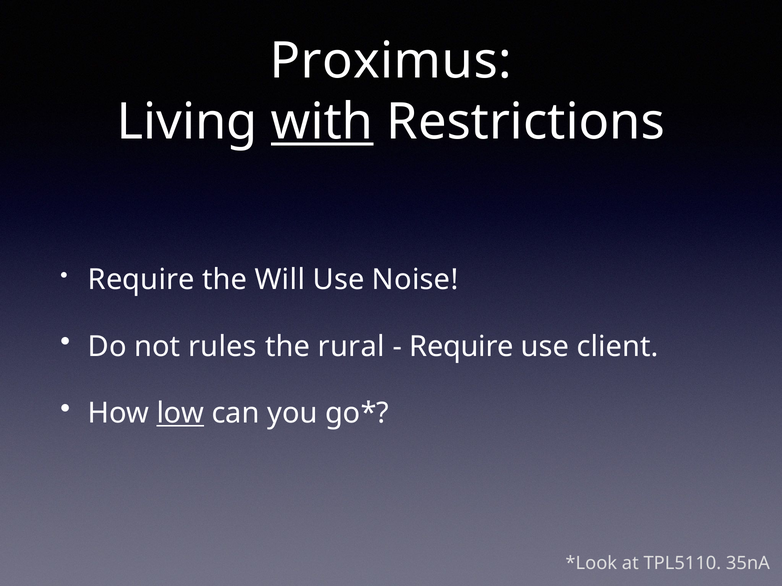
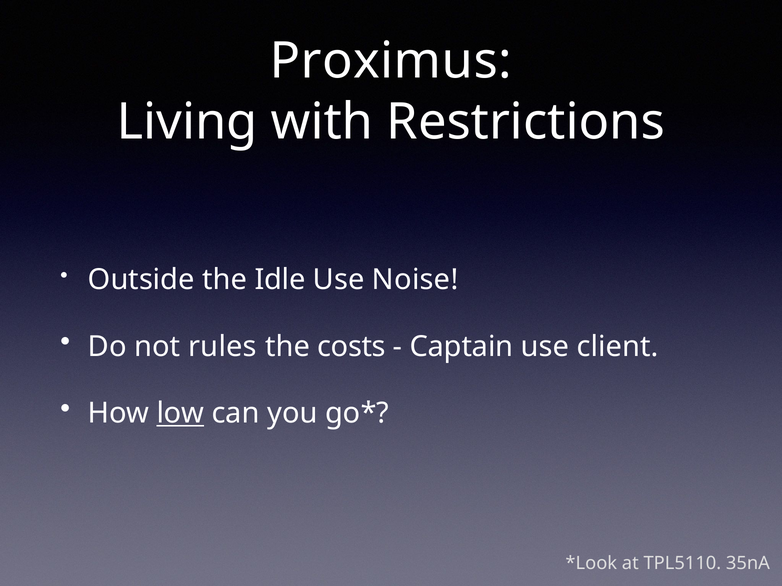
with underline: present -> none
Require at (141, 280): Require -> Outside
Will: Will -> Idle
rural: rural -> costs
Require at (462, 347): Require -> Captain
